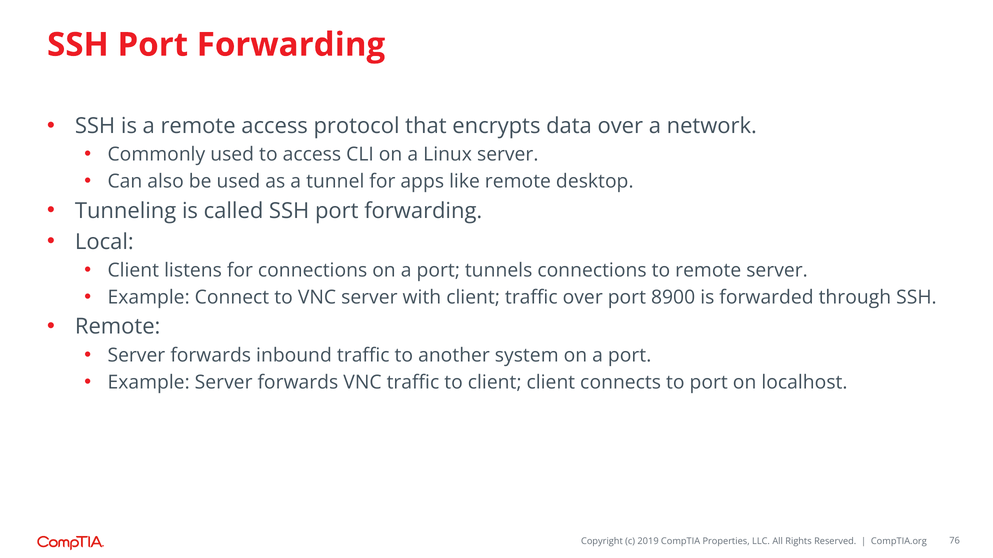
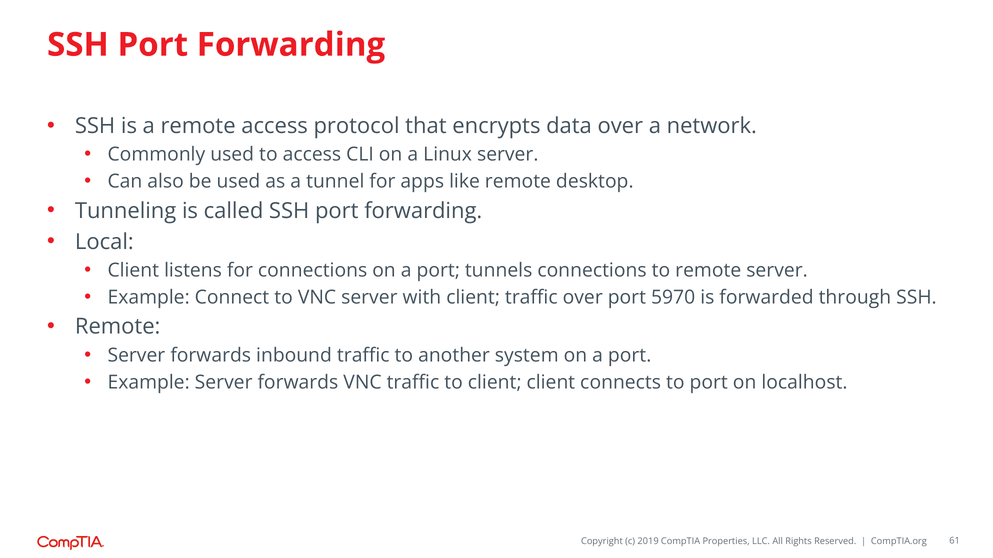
8900: 8900 -> 5970
76: 76 -> 61
